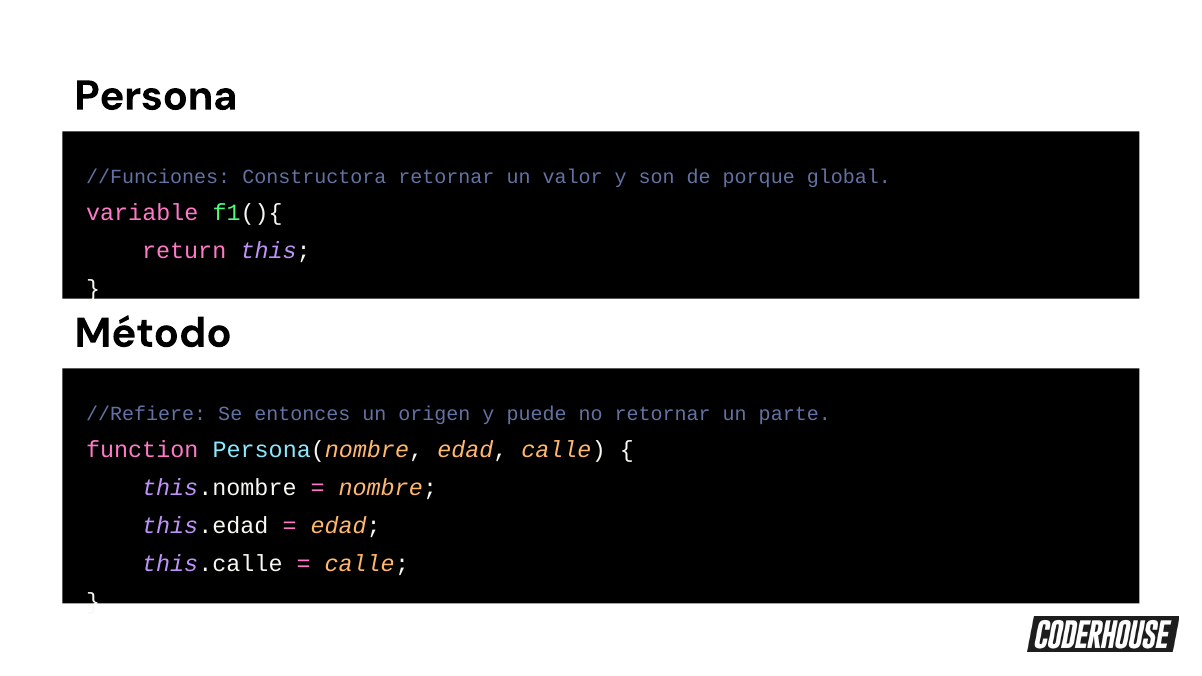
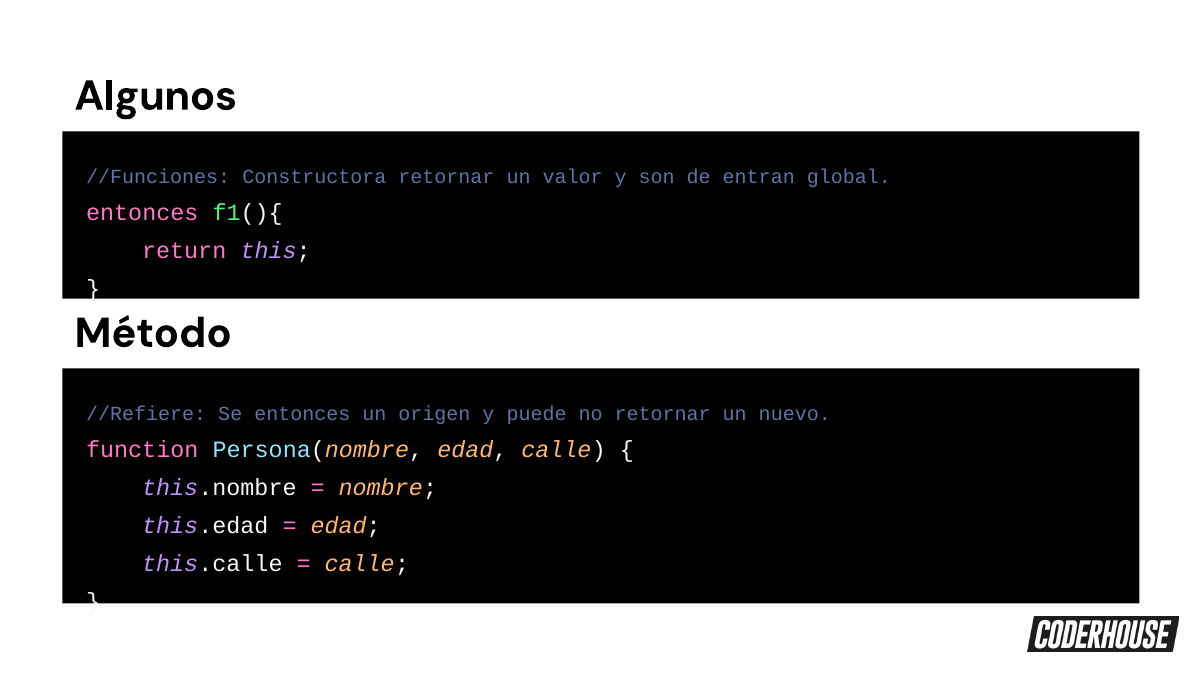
Persona: Persona -> Algunos
porque: porque -> entran
variable at (142, 213): variable -> entonces
parte: parte -> nuevo
